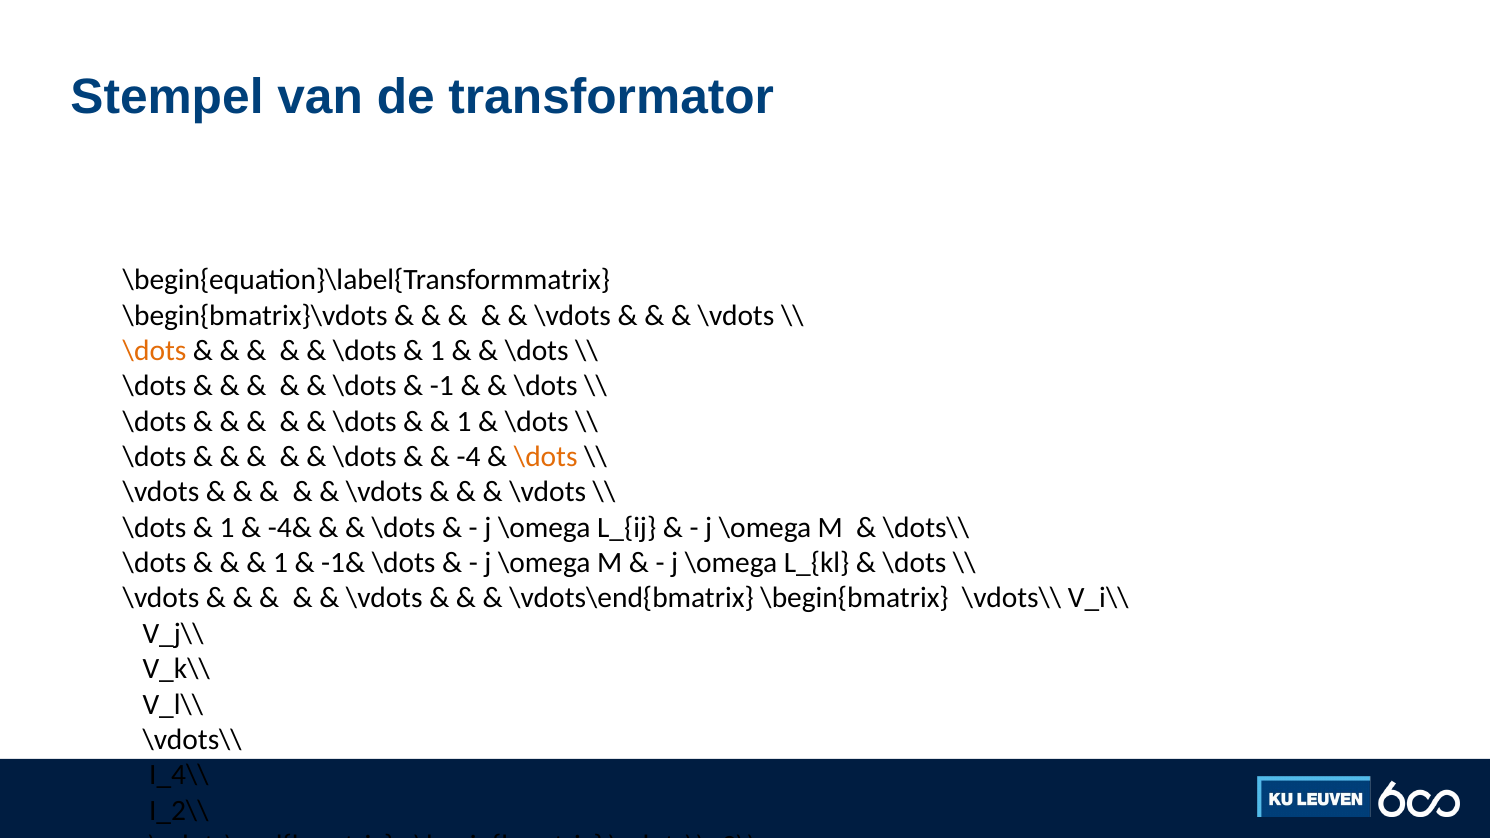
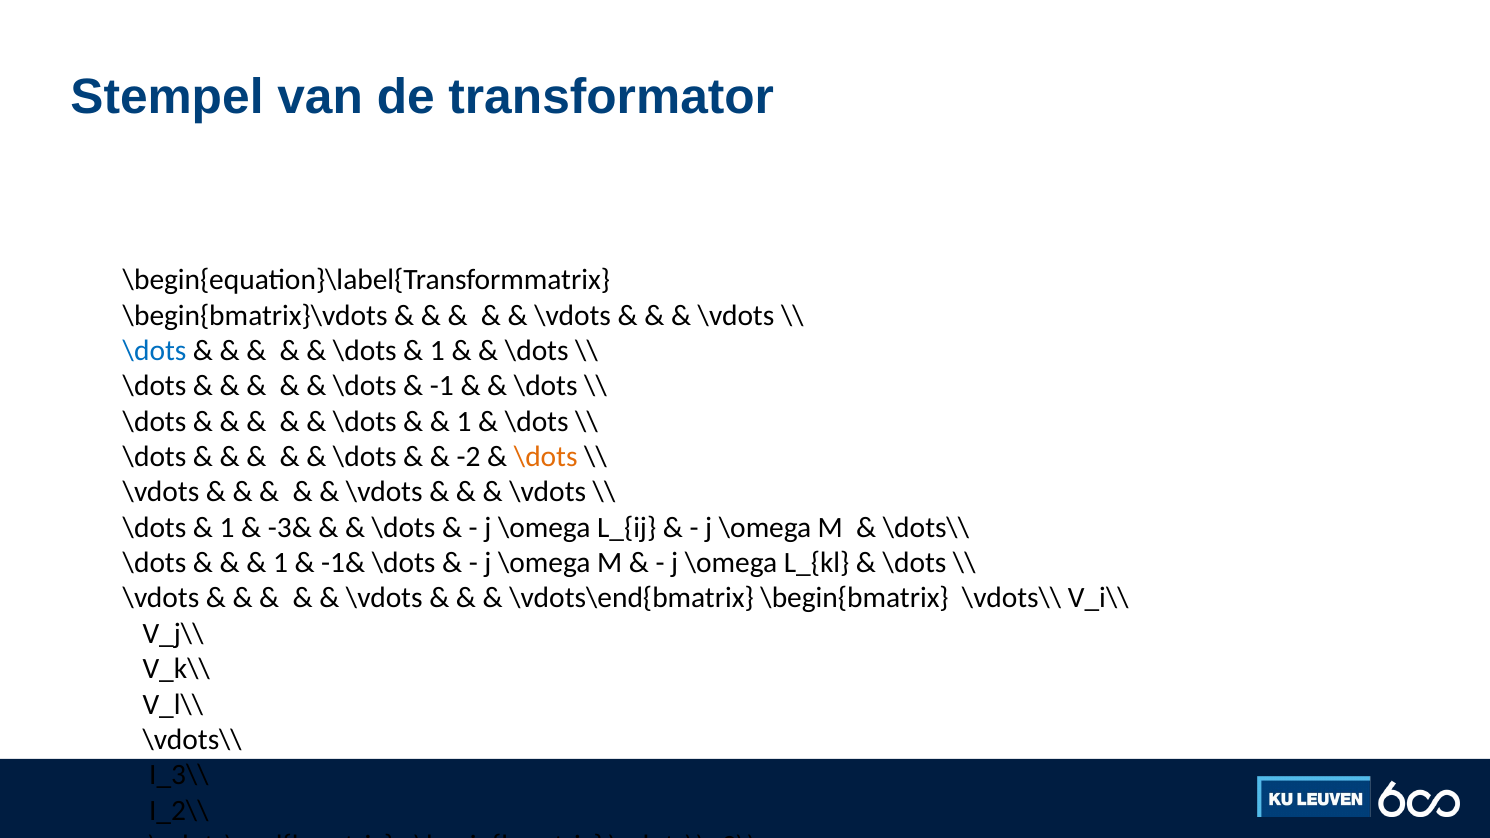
\dots at (155, 351) colour: orange -> blue
-4: -4 -> -2
-4&: -4& -> -3&
I_4\\: I_4\\ -> I_3\\
